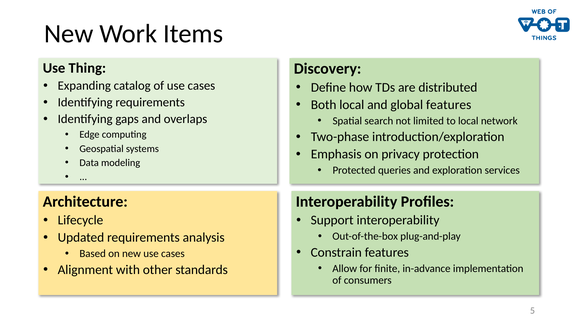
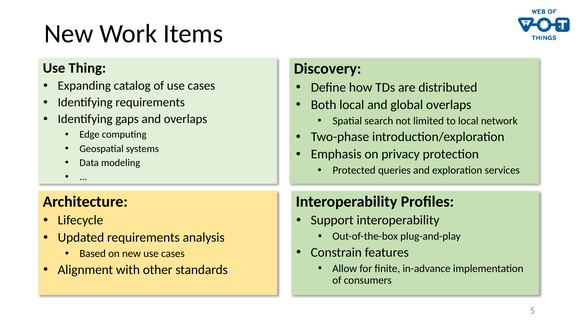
global features: features -> overlaps
